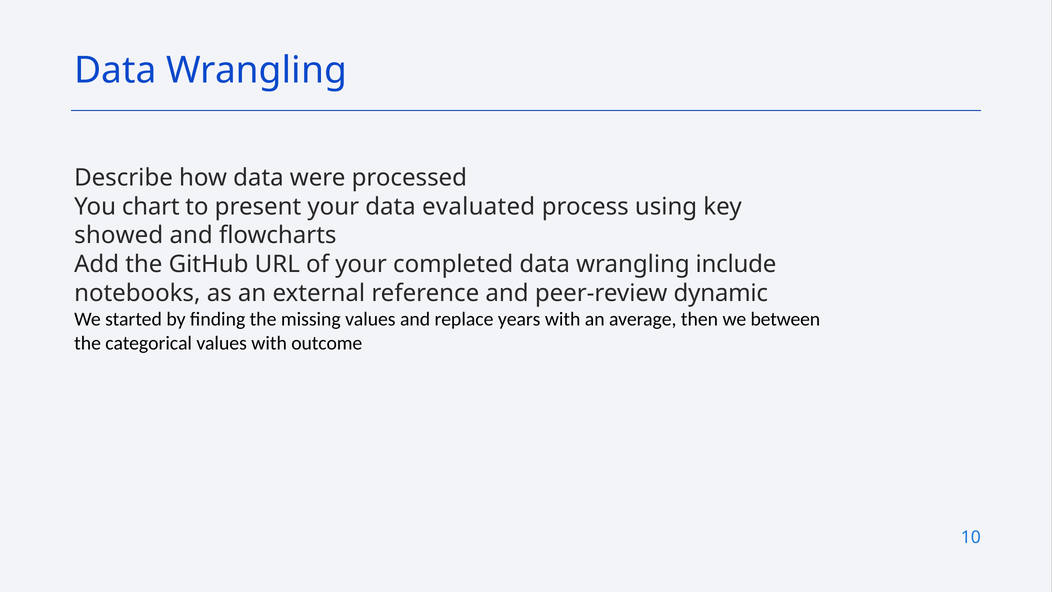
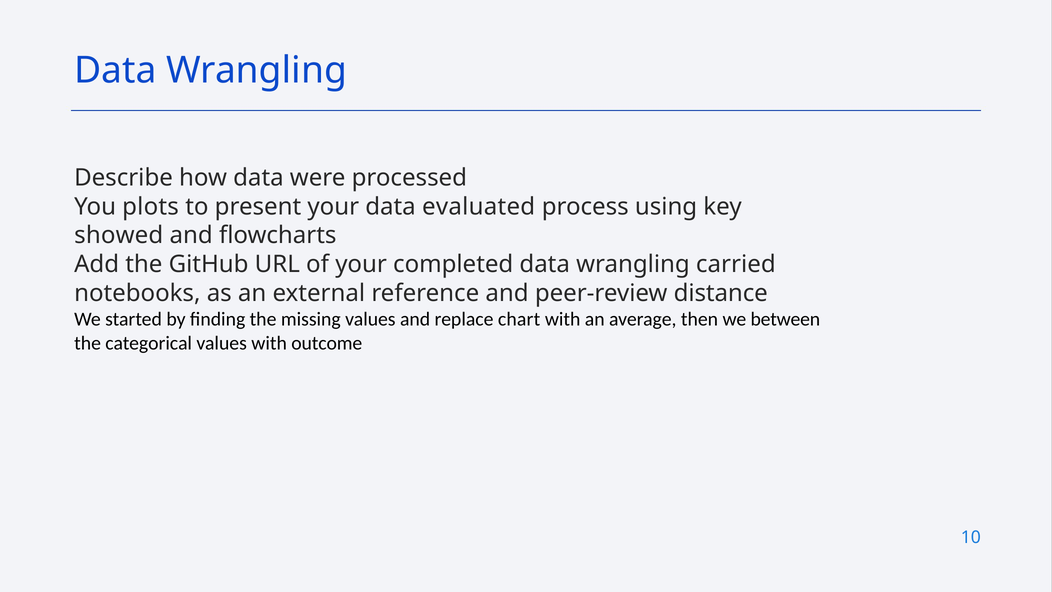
chart: chart -> plots
include: include -> carried
dynamic: dynamic -> distance
years: years -> chart
